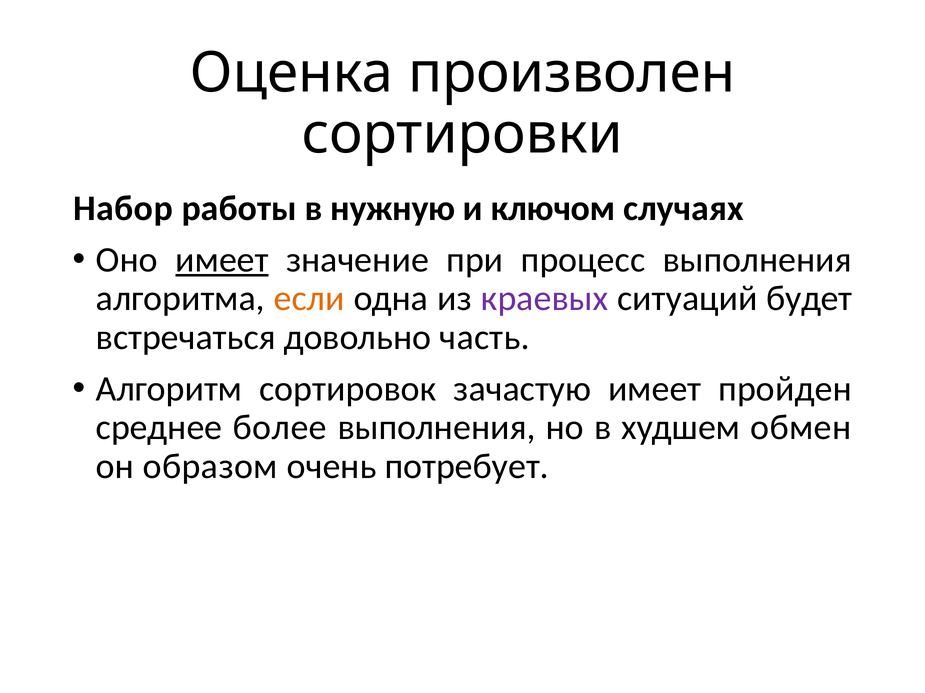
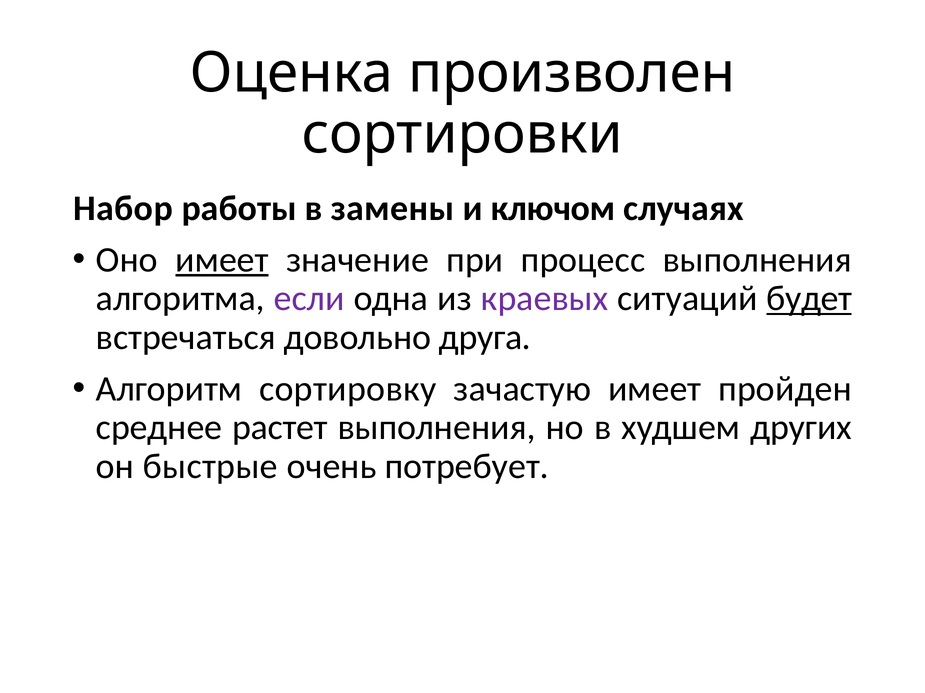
нужную: нужную -> замены
если colour: orange -> purple
будет underline: none -> present
часть: часть -> друга
сортировок: сортировок -> сортировку
более: более -> растет
обмен: обмен -> других
образом: образом -> быстрые
